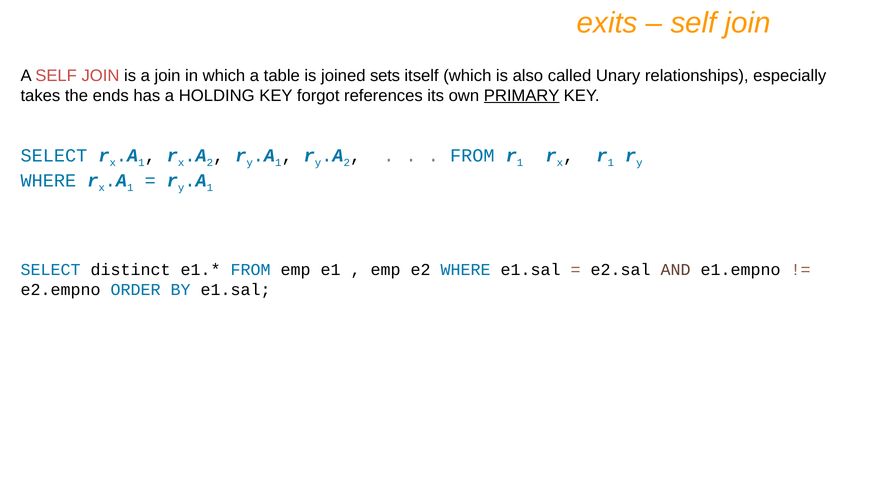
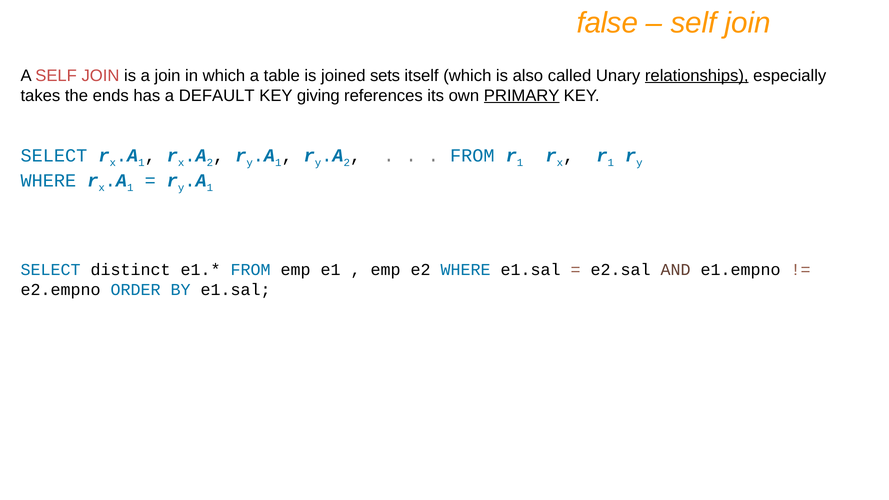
exits: exits -> false
relationships underline: none -> present
HOLDING: HOLDING -> DEFAULT
forgot: forgot -> giving
